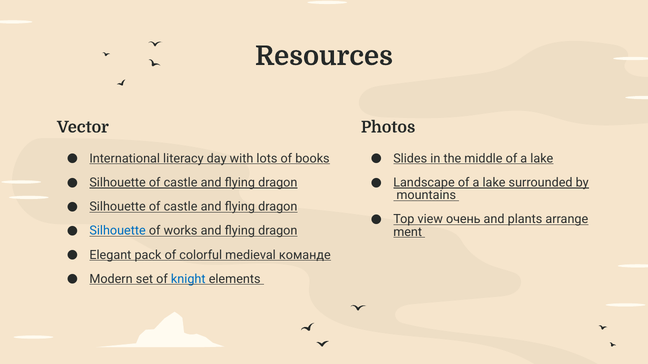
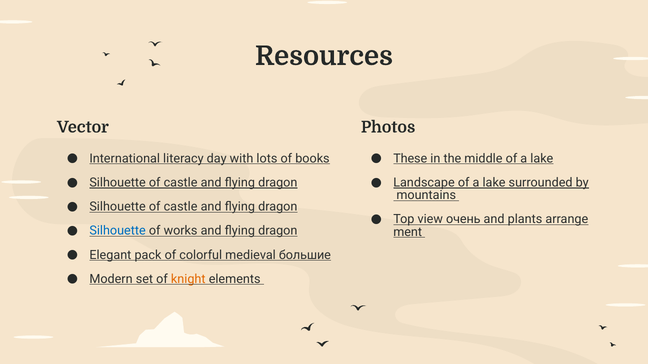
Slides: Slides -> These
команде: команде -> большие
knight colour: blue -> orange
